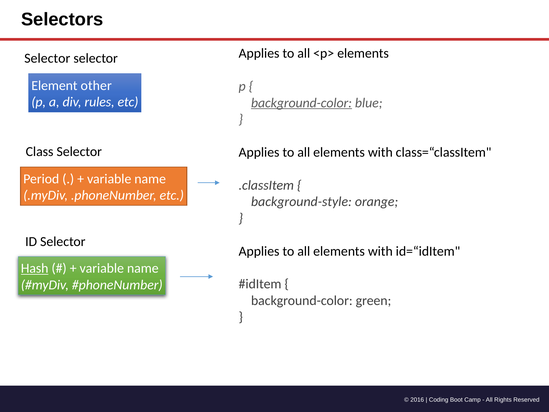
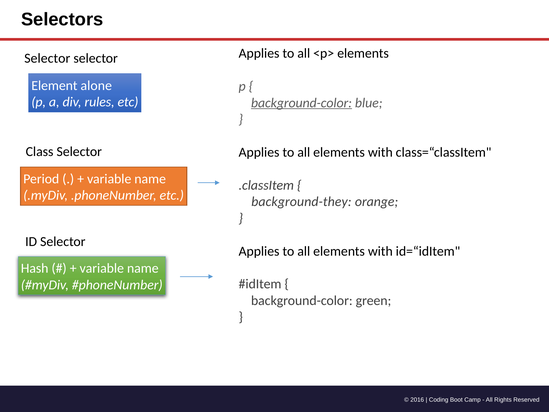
other: other -> alone
background-style: background-style -> background-they
Hash underline: present -> none
